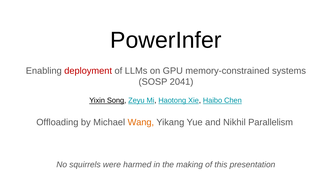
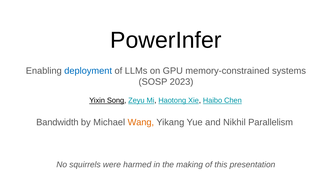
deployment colour: red -> blue
2041: 2041 -> 2023
Offloading: Offloading -> Bandwidth
